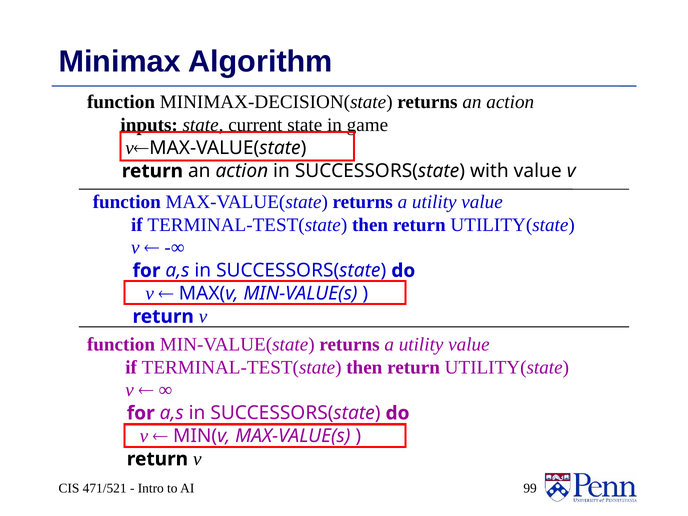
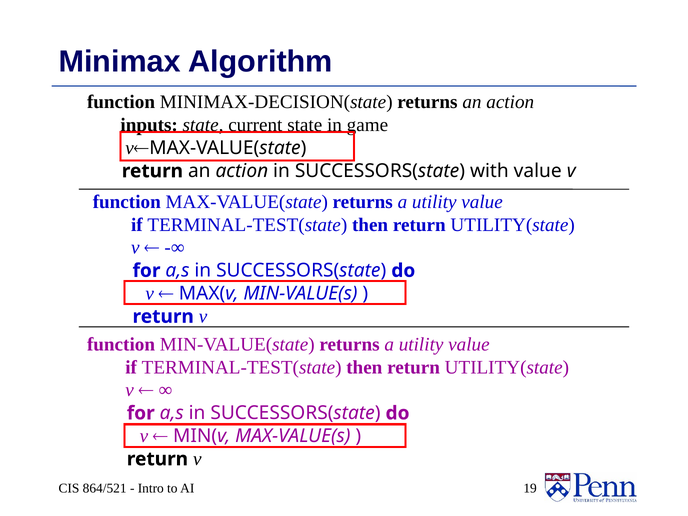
471/521: 471/521 -> 864/521
99: 99 -> 19
